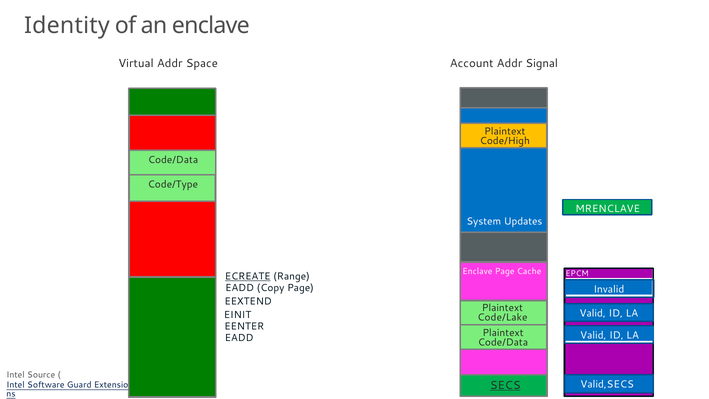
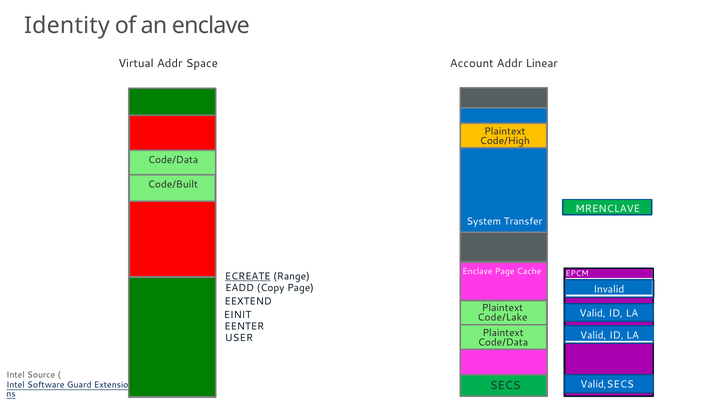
Signal: Signal -> Linear
Code/Type: Code/Type -> Code/Built
Updates: Updates -> Transfer
EADD at (239, 338): EADD -> USER
SECS underline: present -> none
